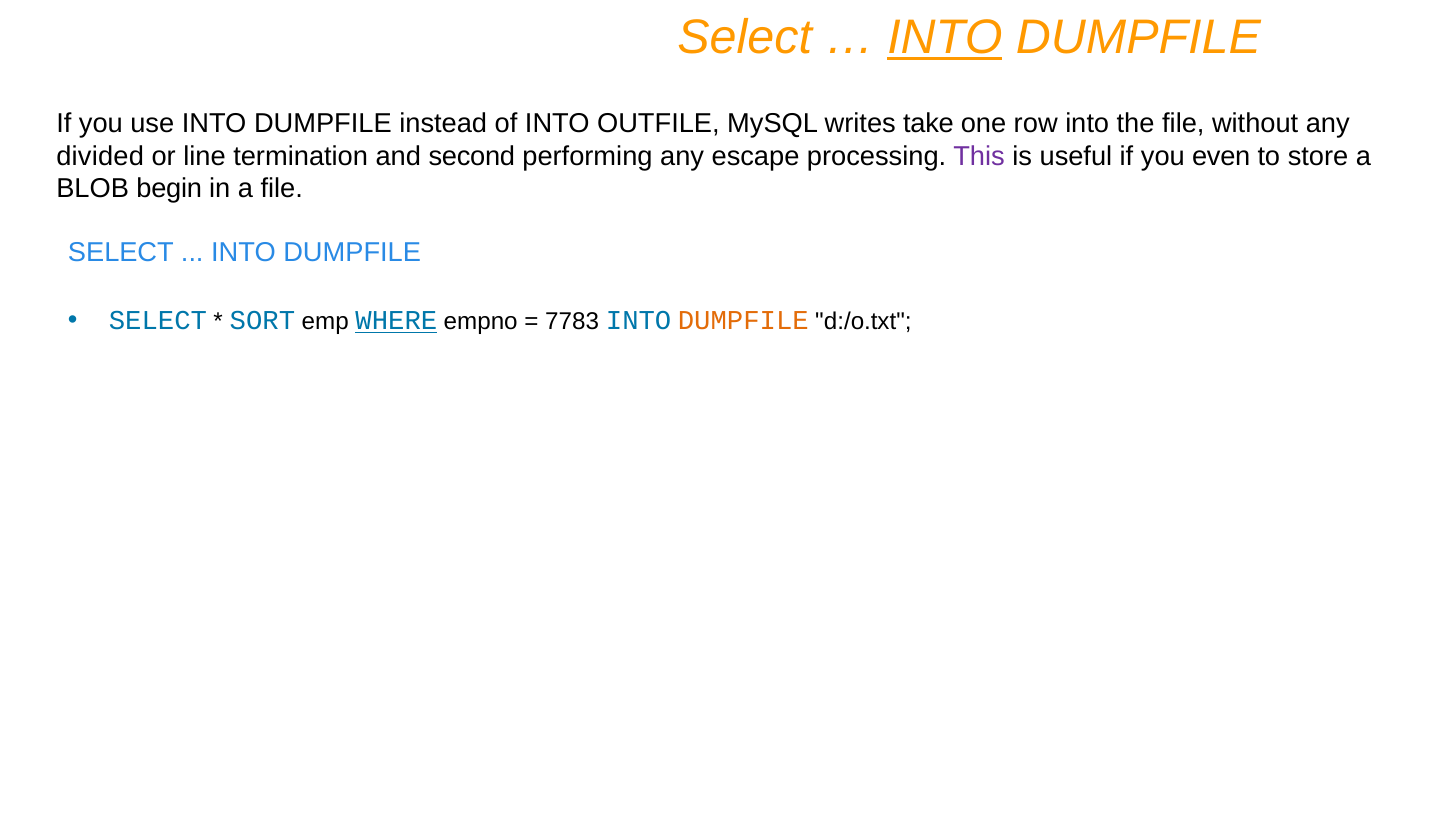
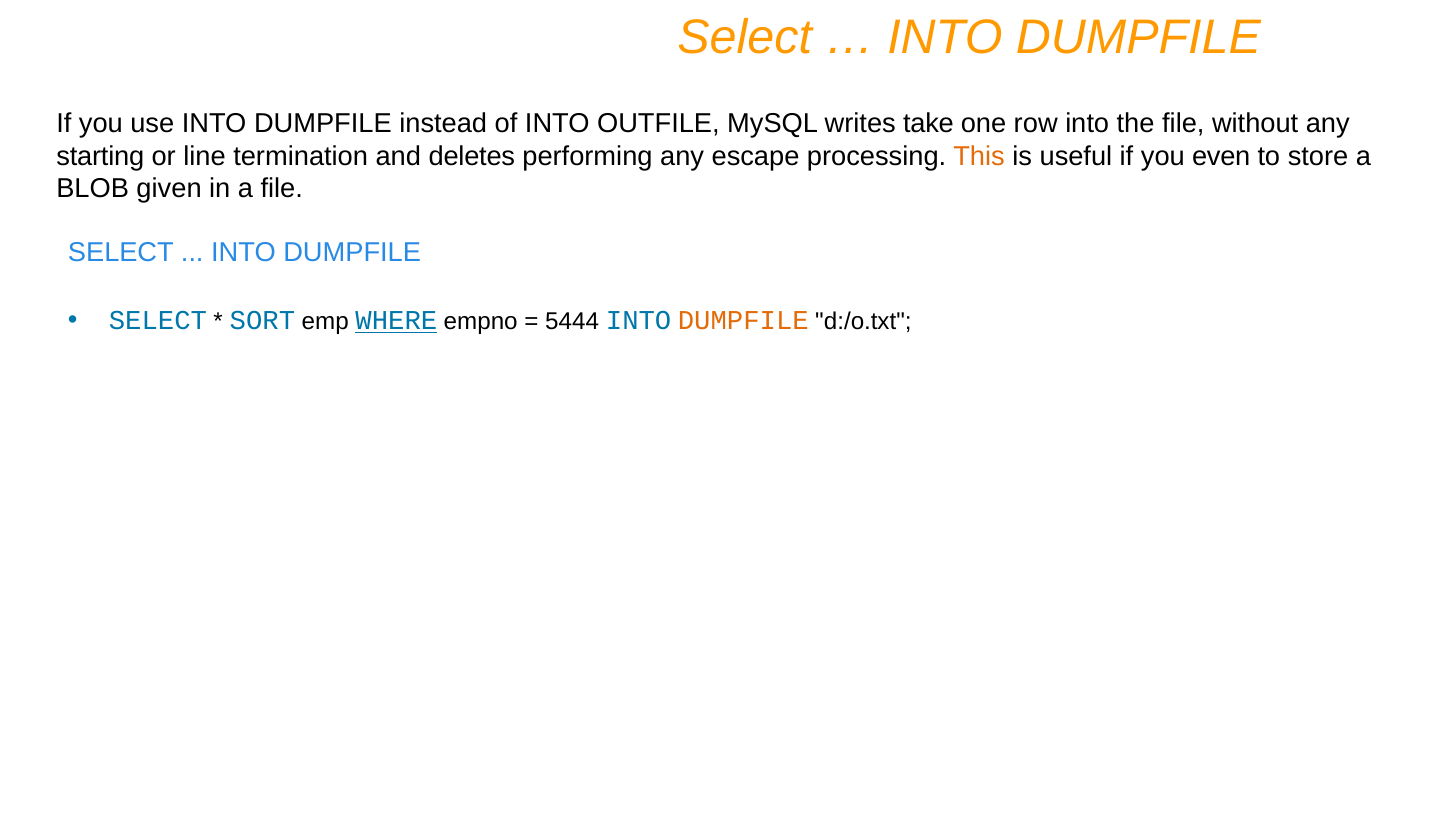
INTO at (945, 38) underline: present -> none
divided: divided -> starting
second: second -> deletes
This colour: purple -> orange
begin: begin -> given
7783: 7783 -> 5444
